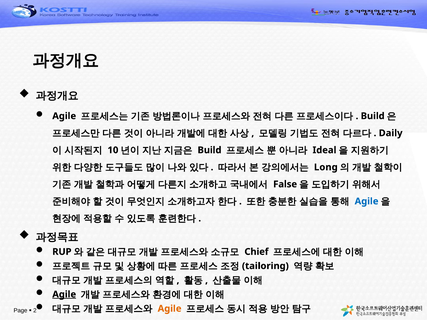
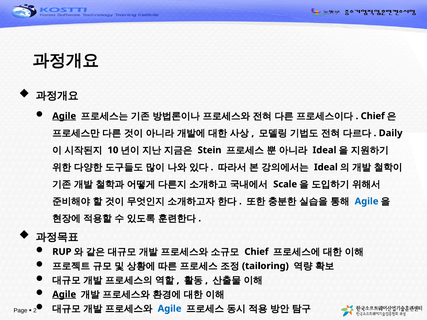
Agile at (64, 116) underline: none -> present
Build at (373, 116): Build -> Chief
Build at (210, 150): Build -> Stein
Long at (326, 167): Long -> Ideal
False: False -> Scale
Agile at (170, 309) colour: orange -> blue
